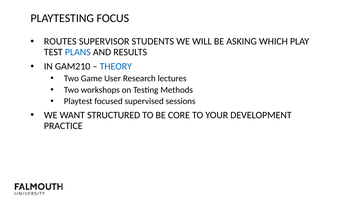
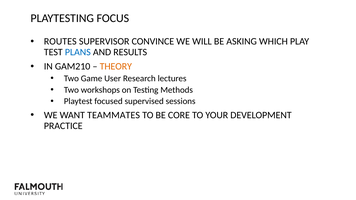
STUDENTS: STUDENTS -> CONVINCE
THEORY colour: blue -> orange
STRUCTURED: STRUCTURED -> TEAMMATES
